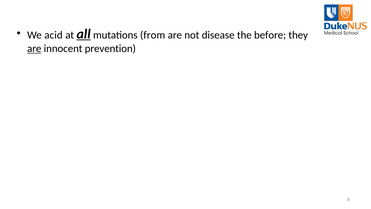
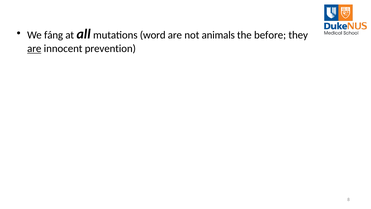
acid: acid -> fáng
all underline: present -> none
from: from -> word
disease: disease -> animals
